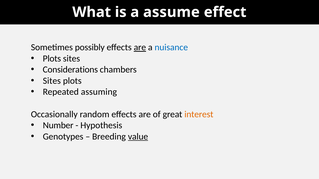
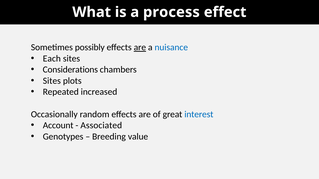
assume: assume -> process
Plots at (52, 59): Plots -> Each
assuming: assuming -> increased
interest colour: orange -> blue
Number: Number -> Account
Hypothesis: Hypothesis -> Associated
value underline: present -> none
